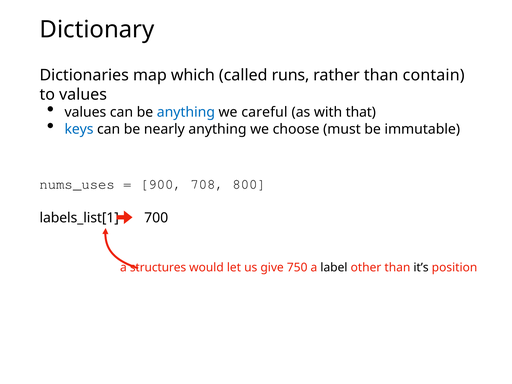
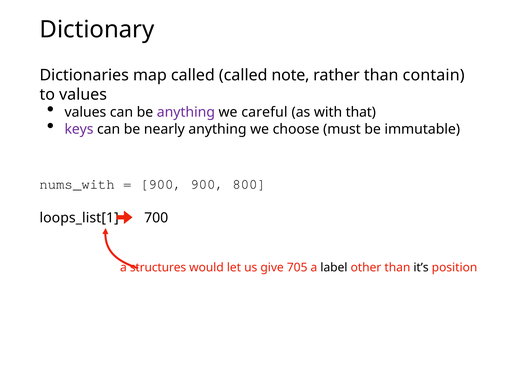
map which: which -> called
runs: runs -> note
anything at (186, 112) colour: blue -> purple
keys colour: blue -> purple
nums_uses: nums_uses -> nums_with
900 708: 708 -> 900
labels_list[1: labels_list[1 -> loops_list[1
750: 750 -> 705
